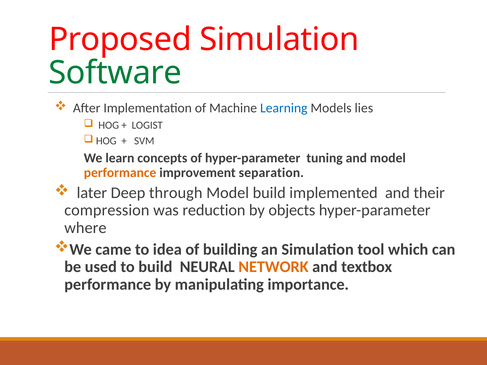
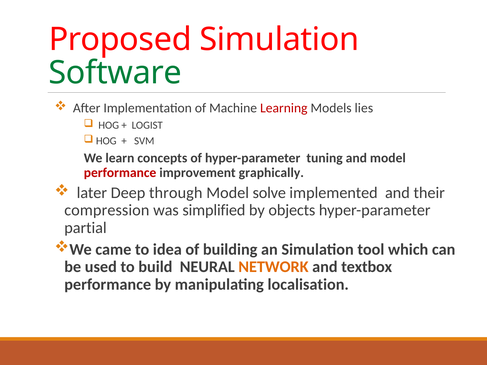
Learning colour: blue -> red
performance at (120, 173) colour: orange -> red
separation: separation -> graphically
Model build: build -> solve
reduction: reduction -> simplified
where: where -> partial
importance: importance -> localisation
